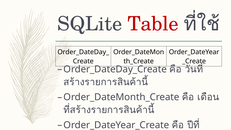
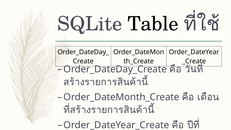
Table colour: red -> black
